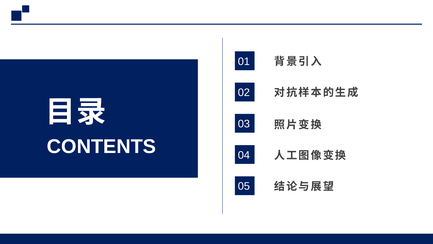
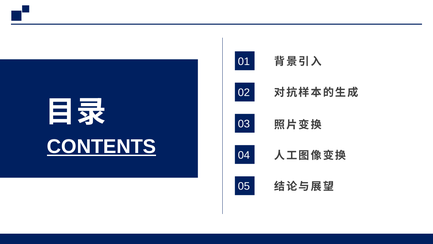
CONTENTS underline: none -> present
